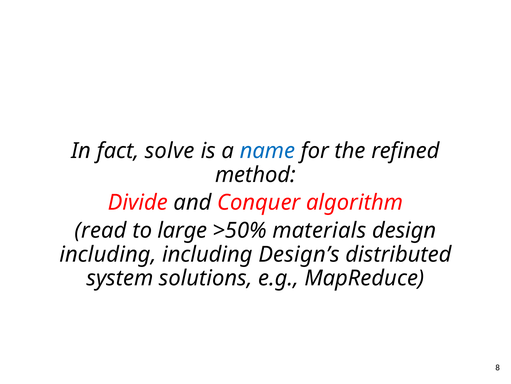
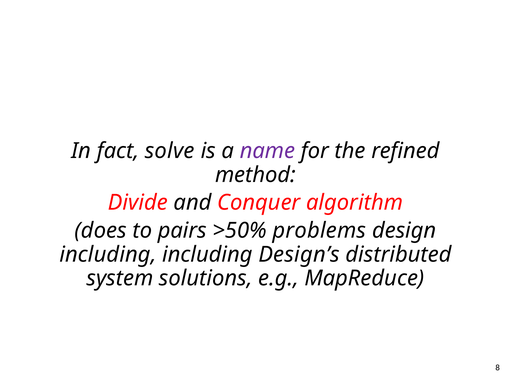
name colour: blue -> purple
read: read -> does
large: large -> pairs
materials: materials -> problems
